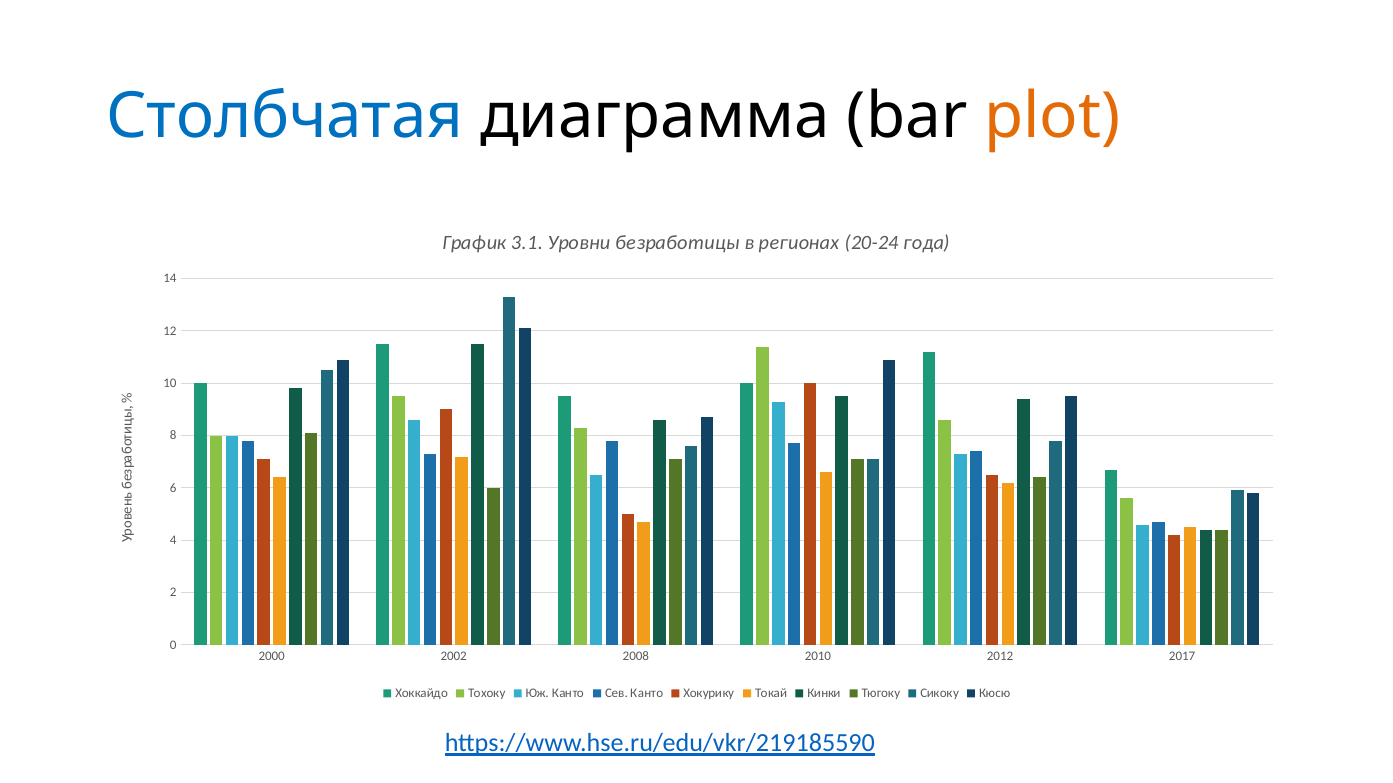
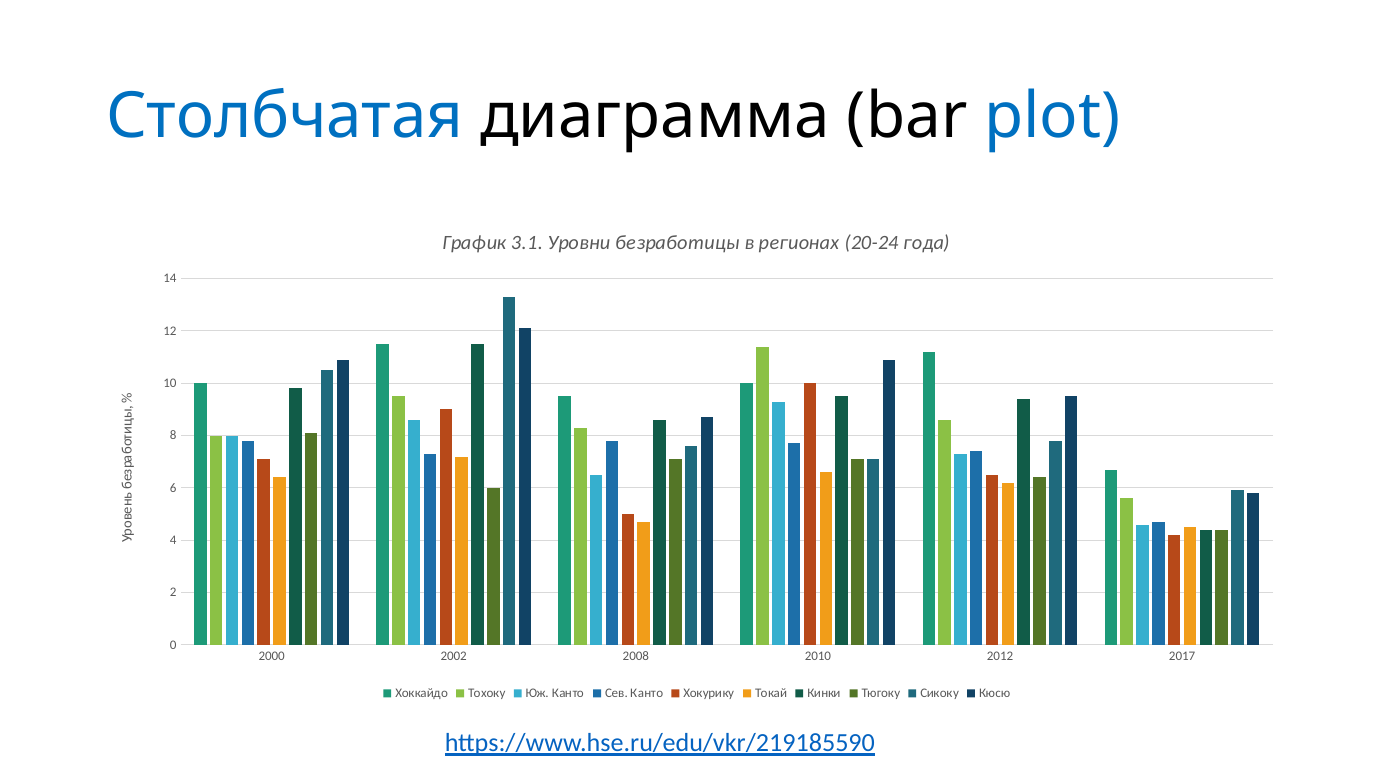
plot colour: orange -> blue
